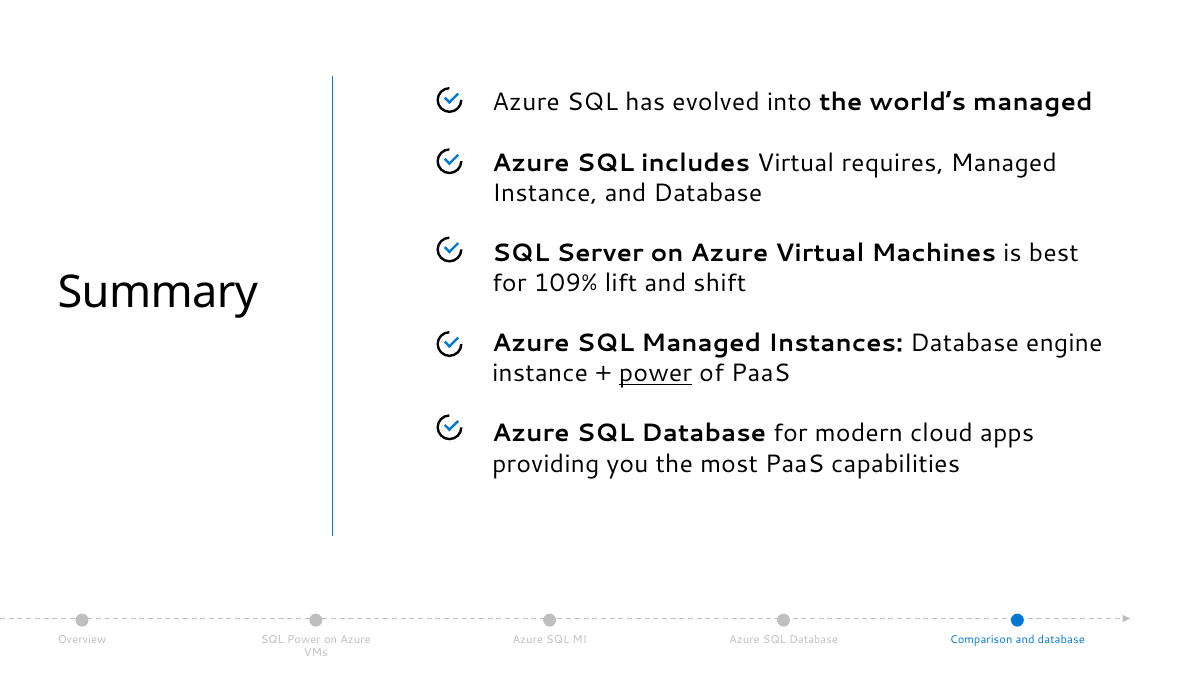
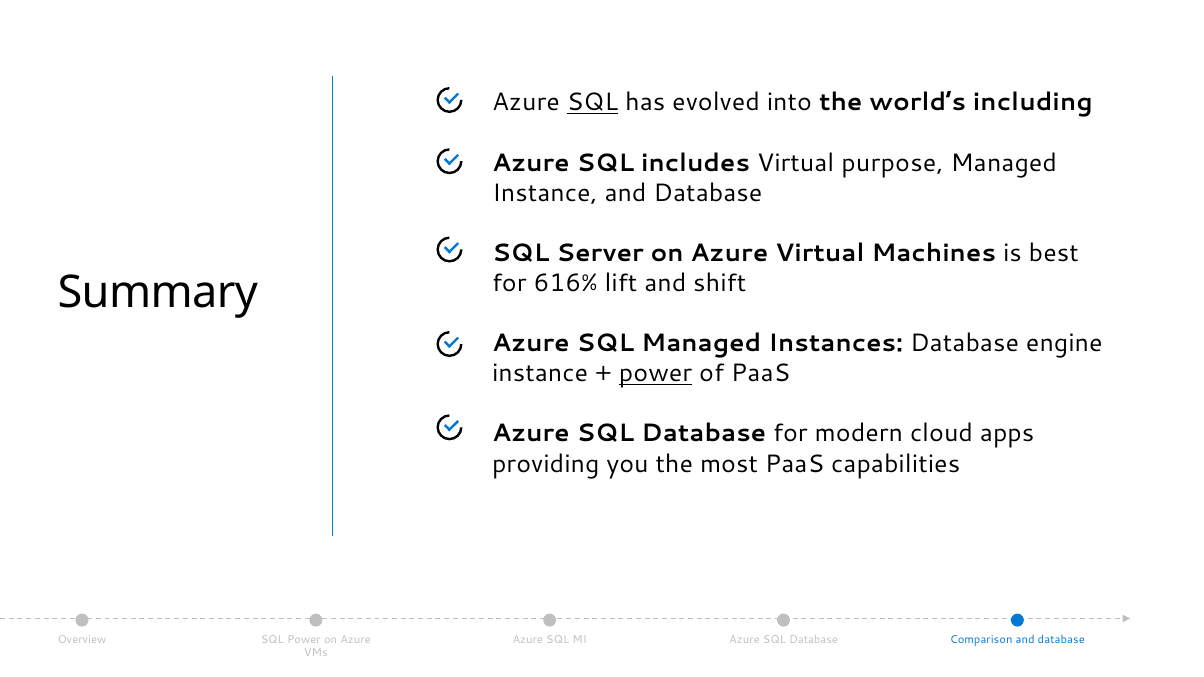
SQL at (593, 103) underline: none -> present
world’s managed: managed -> including
requires: requires -> purpose
109%: 109% -> 616%
